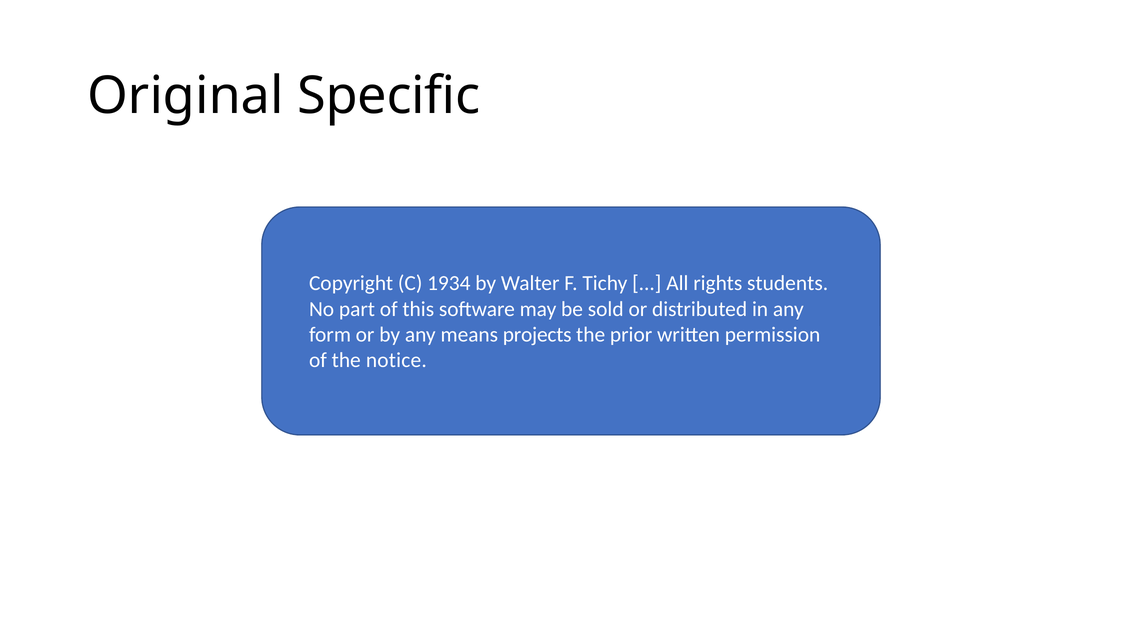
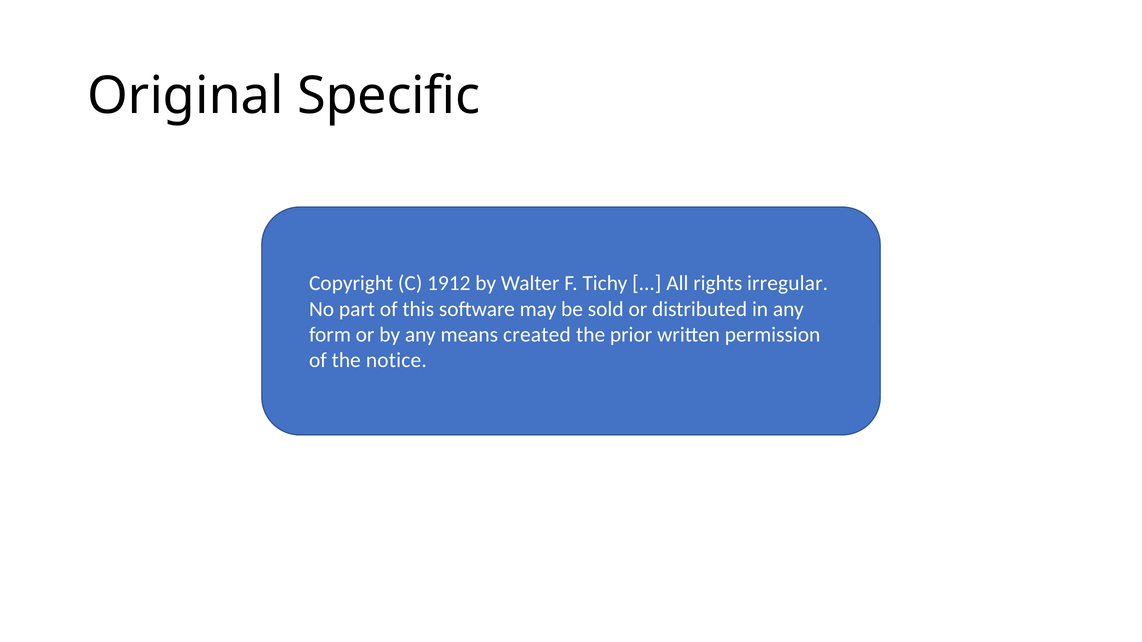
1934: 1934 -> 1912
students: students -> irregular
projects: projects -> created
